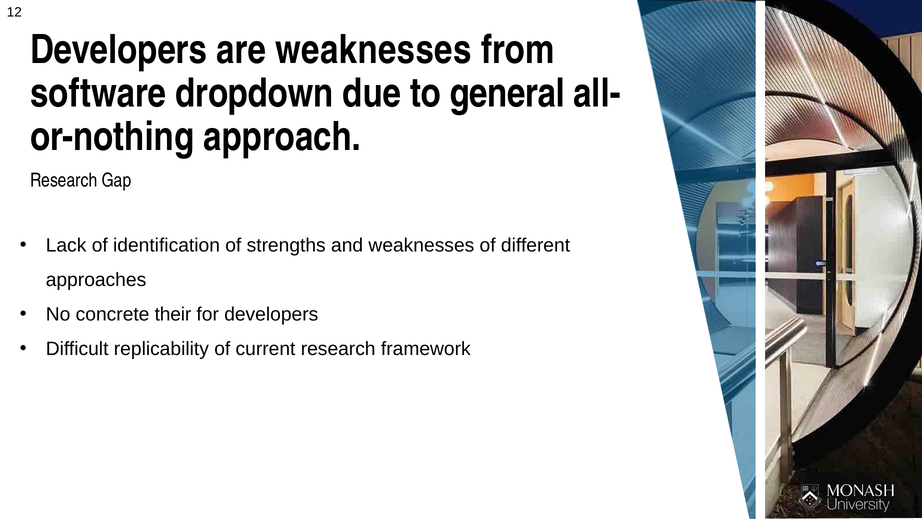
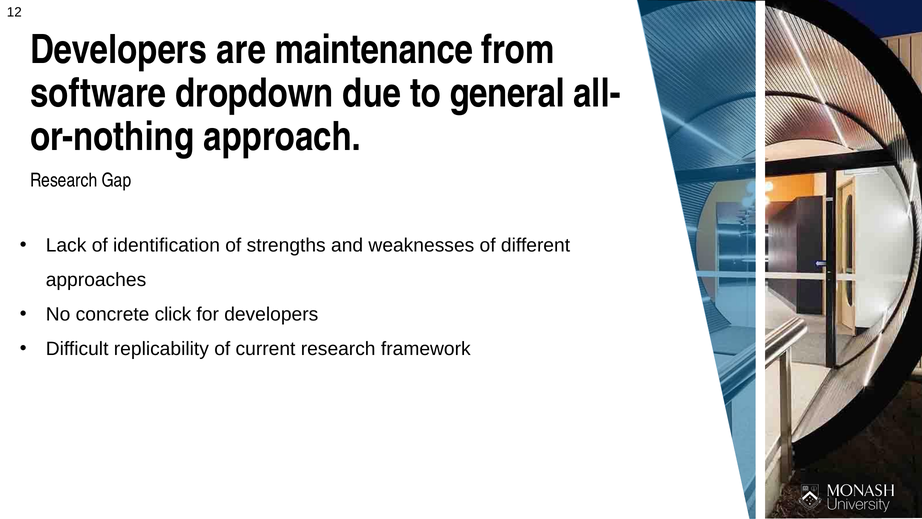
are weaknesses: weaknesses -> maintenance
their: their -> click
